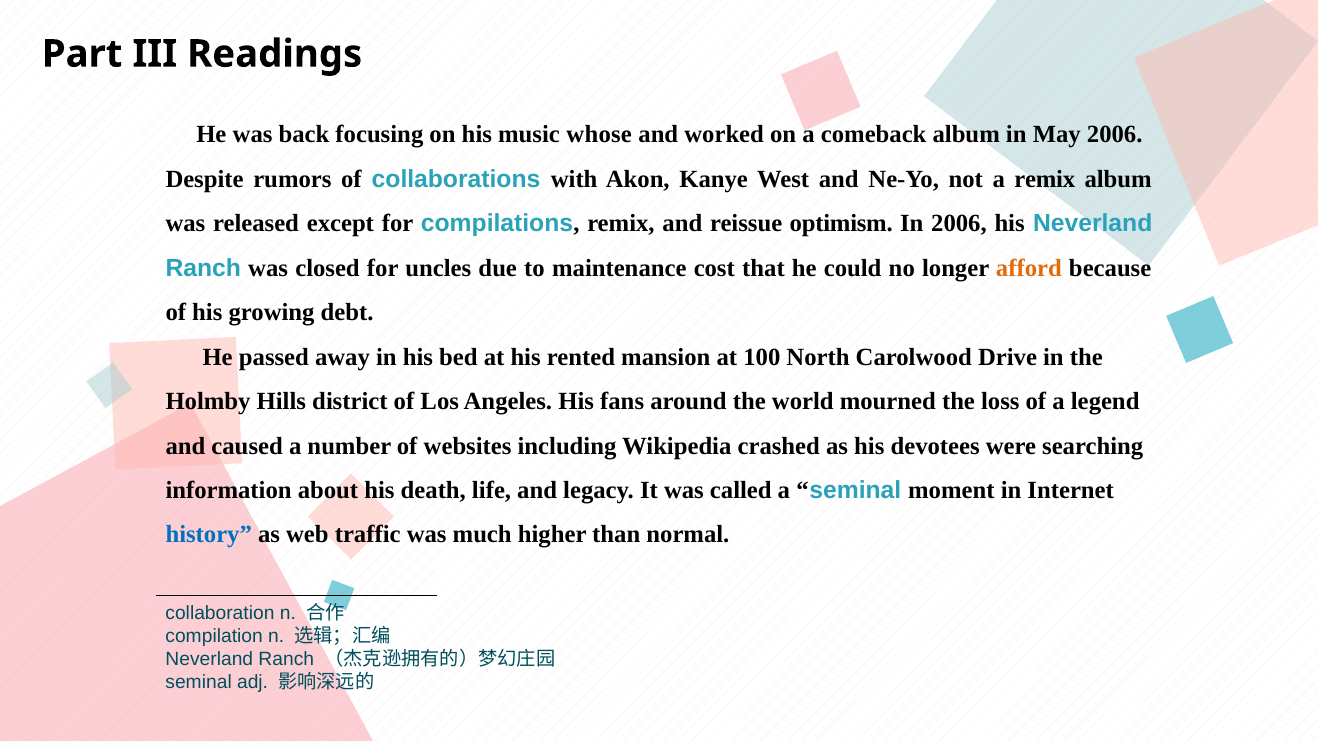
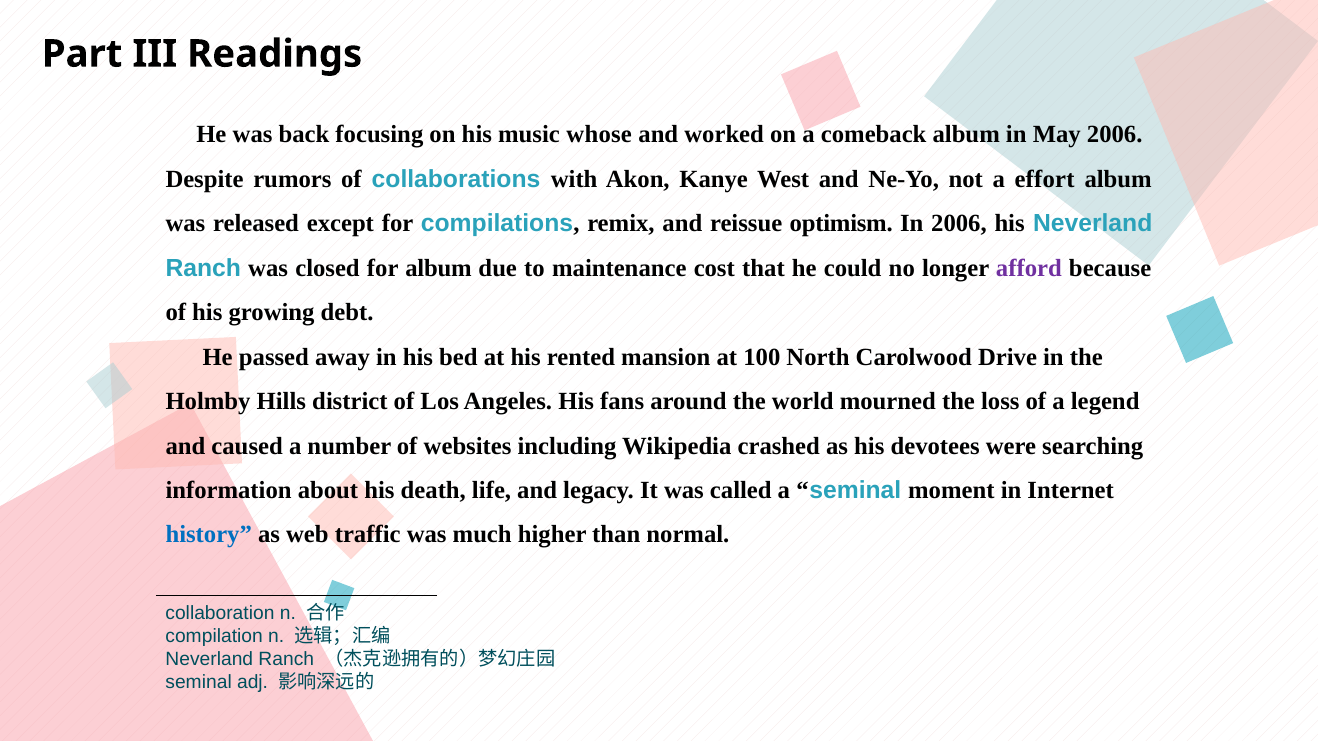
a remix: remix -> effort
for uncles: uncles -> album
afford colour: orange -> purple
